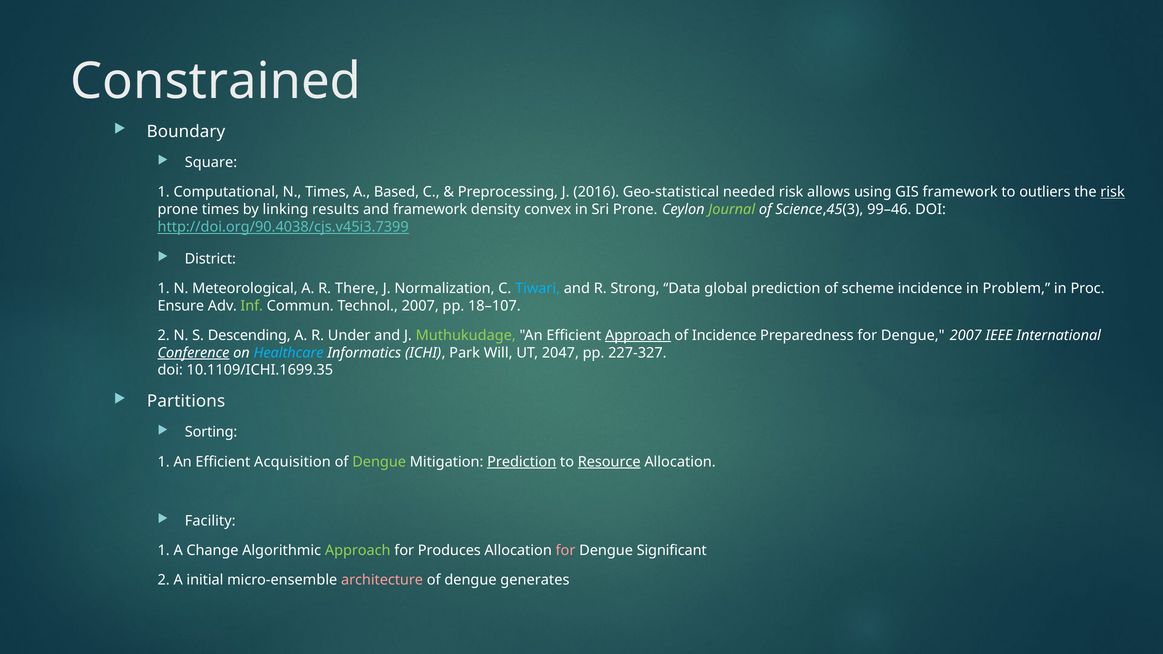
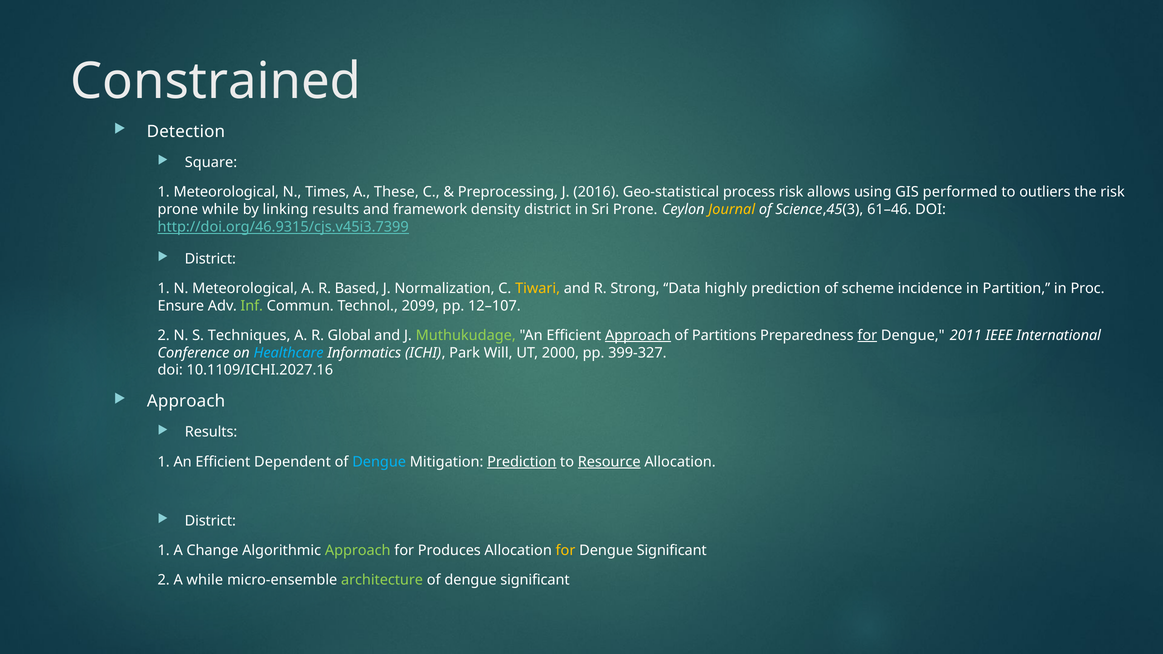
Boundary: Boundary -> Detection
1 Computational: Computational -> Meteorological
Based: Based -> These
needed: needed -> process
GIS framework: framework -> performed
risk at (1113, 192) underline: present -> none
prone times: times -> while
density convex: convex -> district
Journal colour: light green -> yellow
99–46: 99–46 -> 61–46
http://doi.org/90.4038/cjs.v45i3.7399: http://doi.org/90.4038/cjs.v45i3.7399 -> http://doi.org/46.9315/cjs.v45i3.7399
There: There -> Based
Tiwari colour: light blue -> yellow
global: global -> highly
Problem: Problem -> Partition
Technol 2007: 2007 -> 2099
18–107: 18–107 -> 12–107
Descending: Descending -> Techniques
Under: Under -> Global
of Incidence: Incidence -> Partitions
for at (867, 335) underline: none -> present
Dengue 2007: 2007 -> 2011
Conference underline: present -> none
2047: 2047 -> 2000
227-327: 227-327 -> 399-327
10.1109/ICHI.1699.35: 10.1109/ICHI.1699.35 -> 10.1109/ICHI.2027.16
Partitions at (186, 401): Partitions -> Approach
Sorting at (211, 432): Sorting -> Results
Acquisition: Acquisition -> Dependent
Dengue at (379, 462) colour: light green -> light blue
Facility at (210, 521): Facility -> District
for at (565, 551) colour: pink -> yellow
A initial: initial -> while
architecture colour: pink -> light green
of dengue generates: generates -> significant
